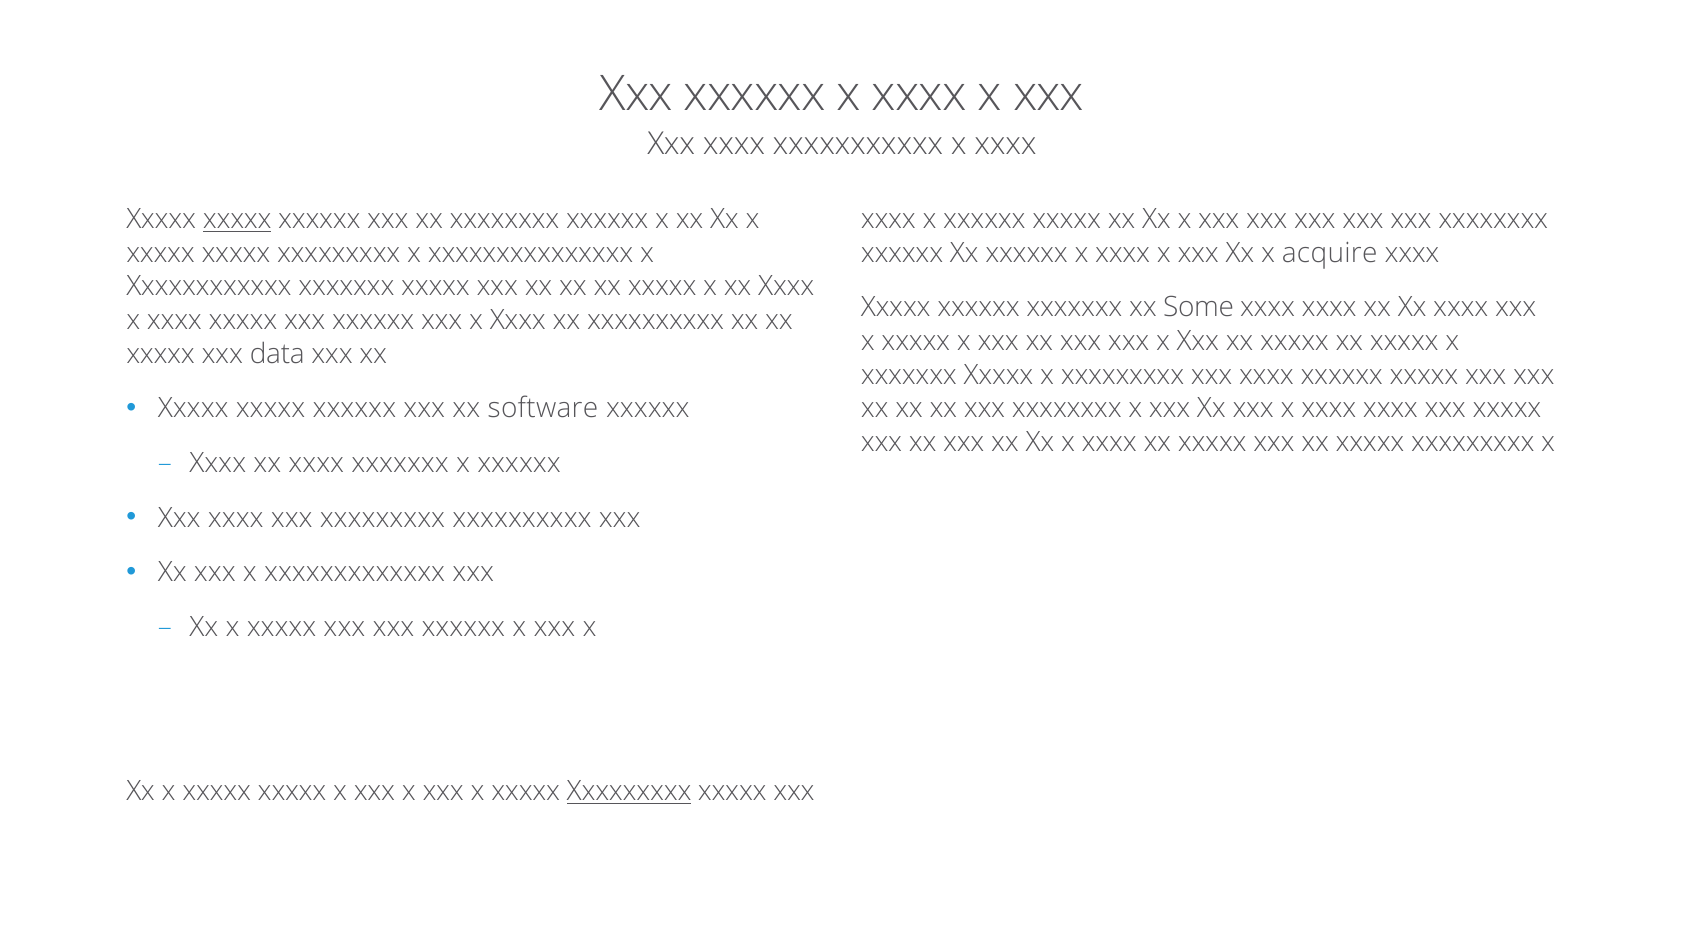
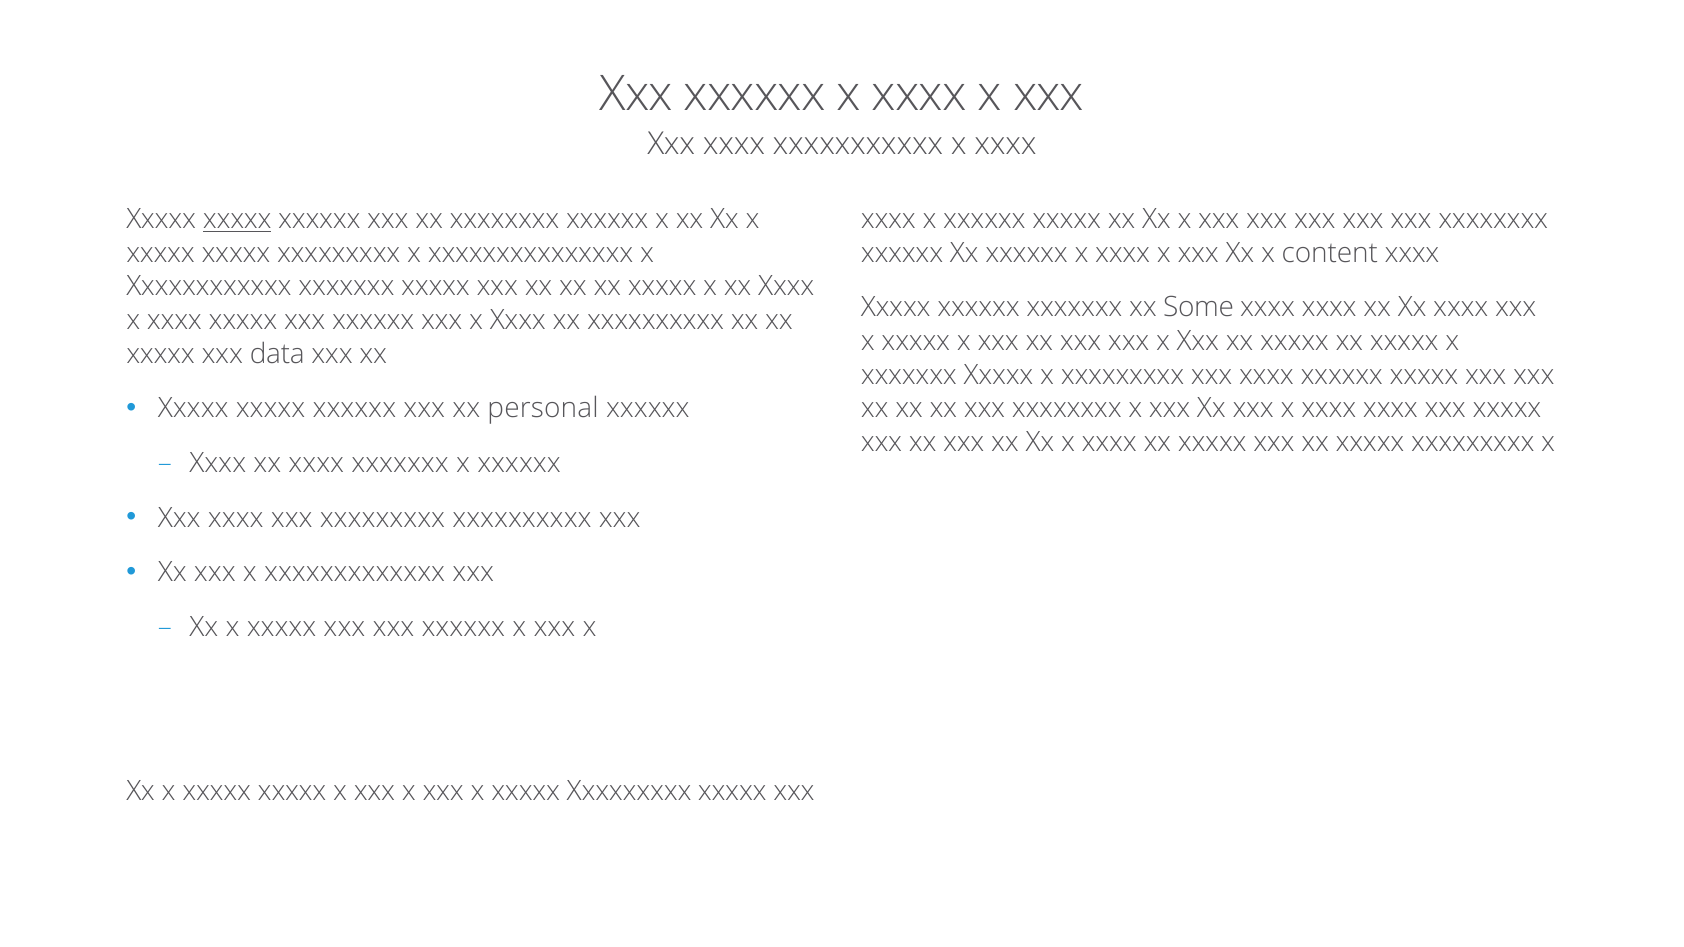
acquire: acquire -> content
software: software -> personal
Xxxxxxxxx at (629, 792) underline: present -> none
